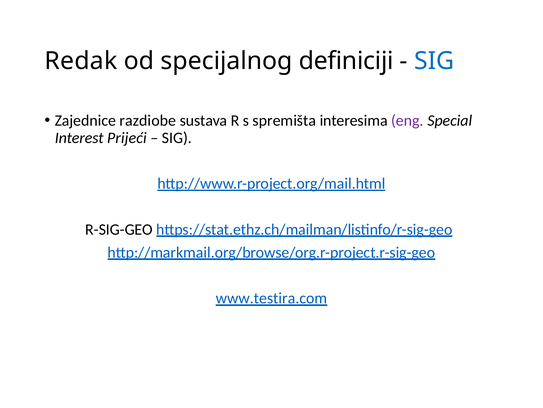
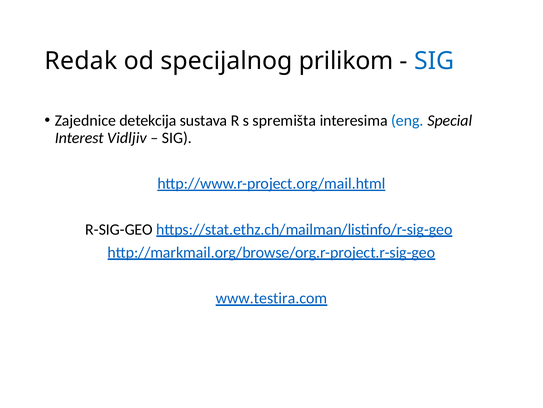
definiciji: definiciji -> prilikom
razdiobe: razdiobe -> detekcija
eng colour: purple -> blue
Prijeći: Prijeći -> Vidljiv
